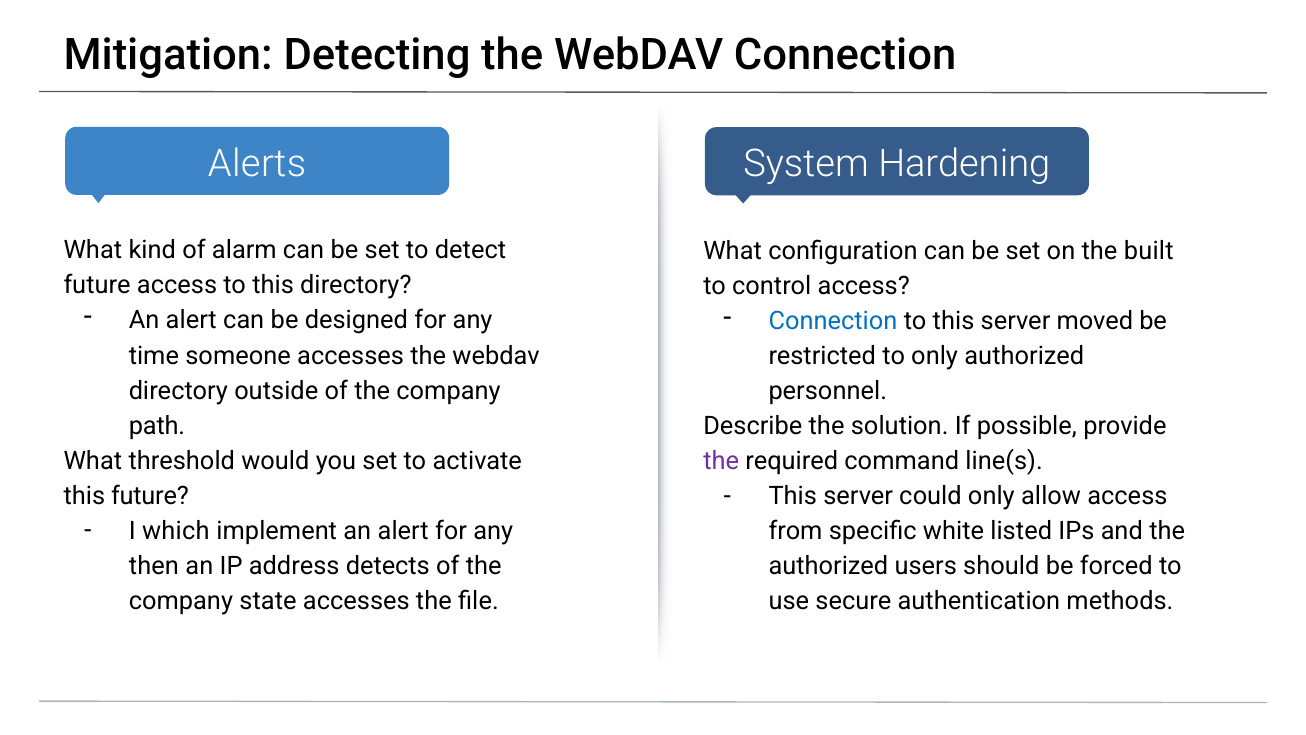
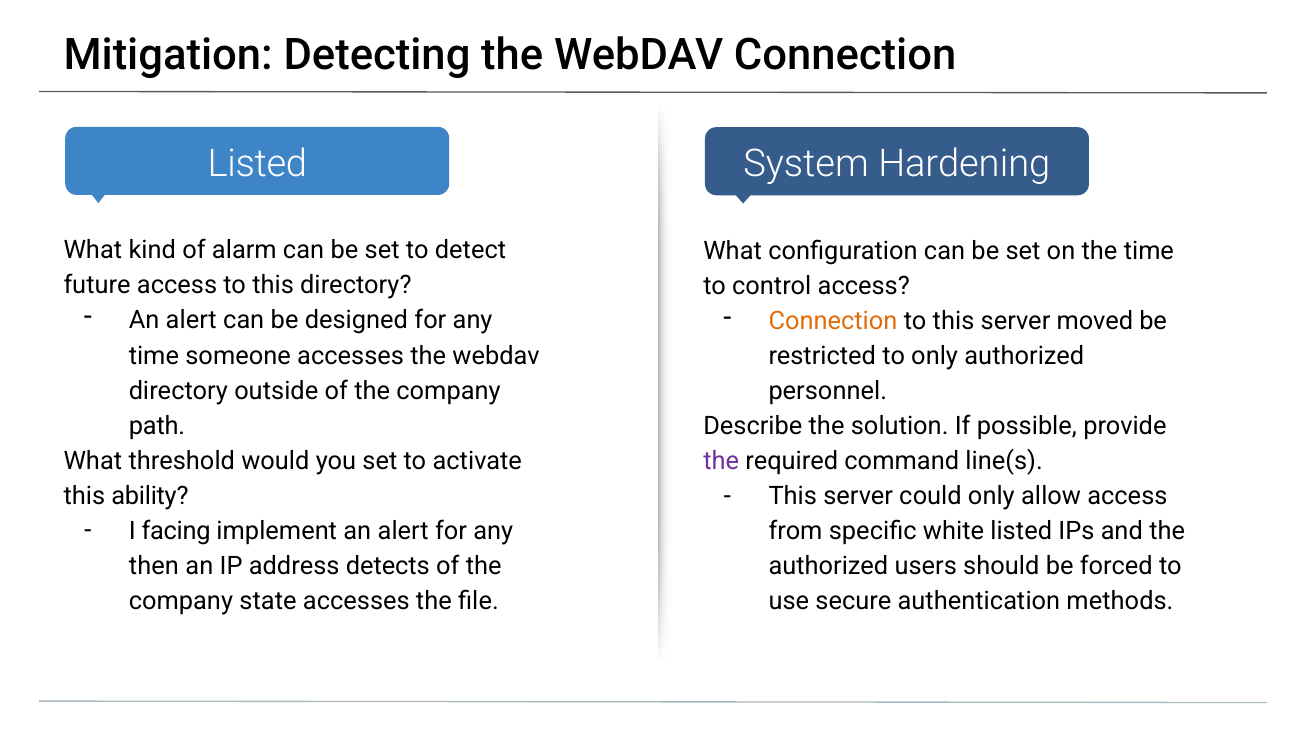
Alerts at (257, 163): Alerts -> Listed
the built: built -> time
Connection at (833, 321) colour: blue -> orange
this future: future -> ability
which: which -> facing
